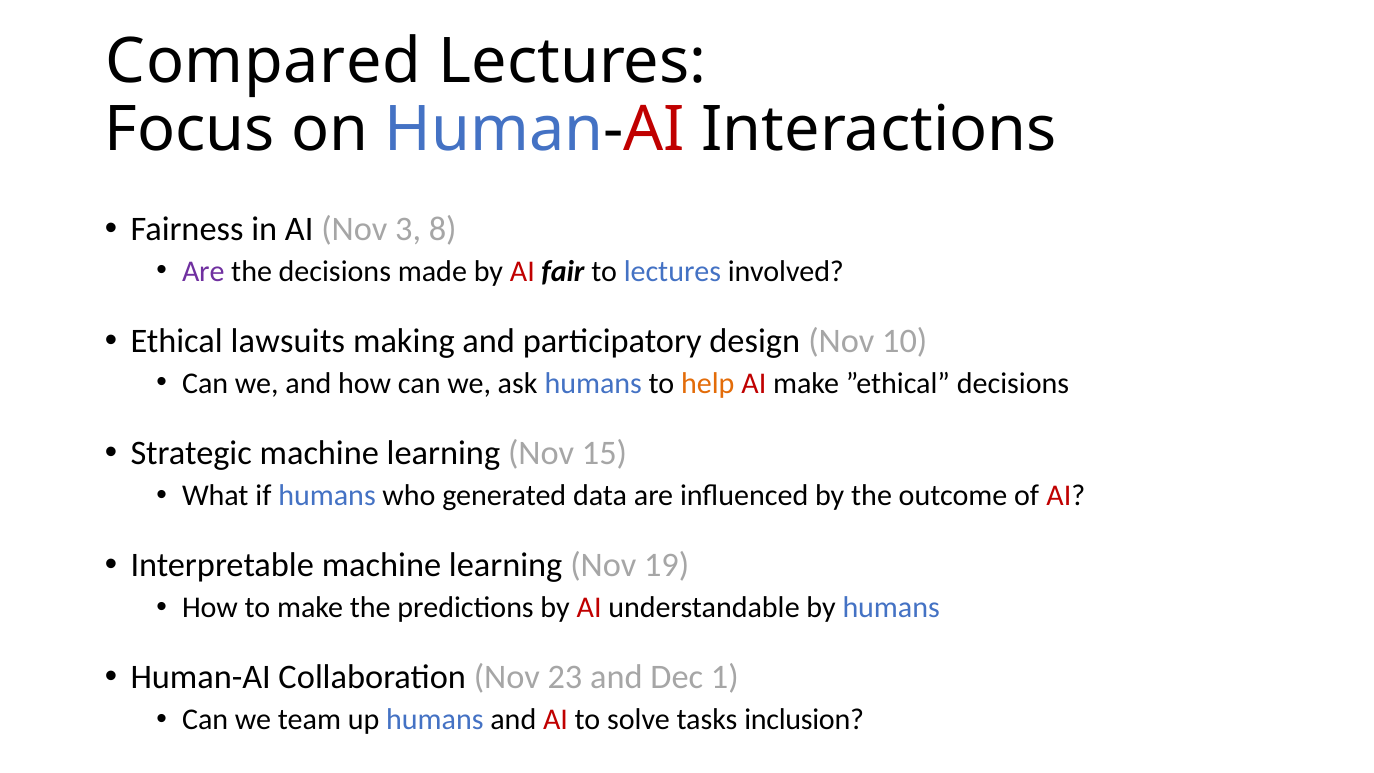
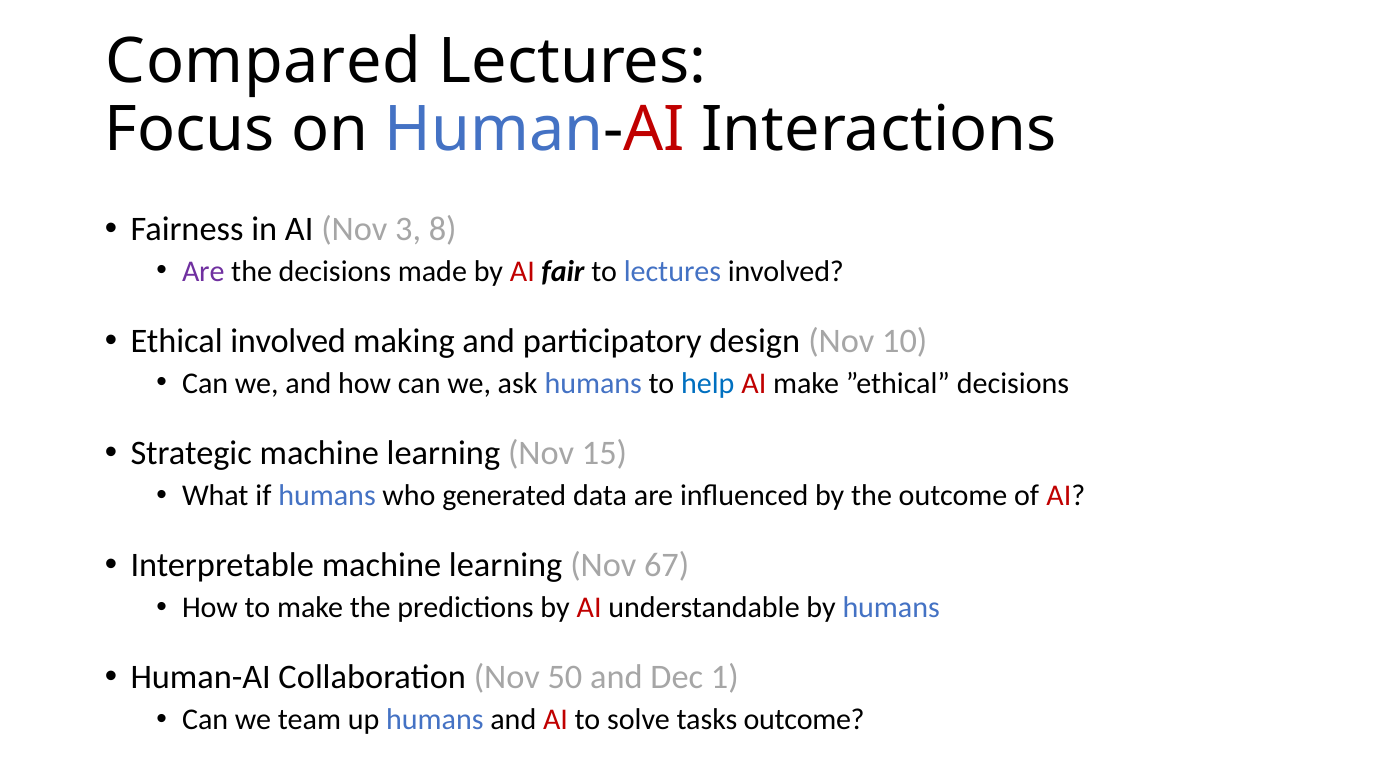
Ethical lawsuits: lawsuits -> involved
help colour: orange -> blue
19: 19 -> 67
23: 23 -> 50
tasks inclusion: inclusion -> outcome
